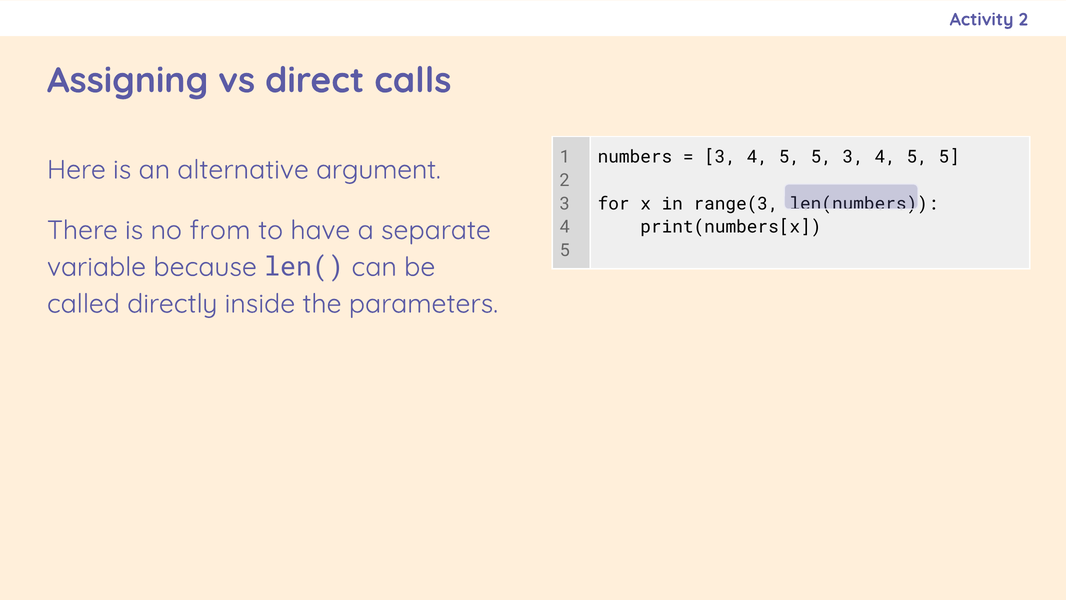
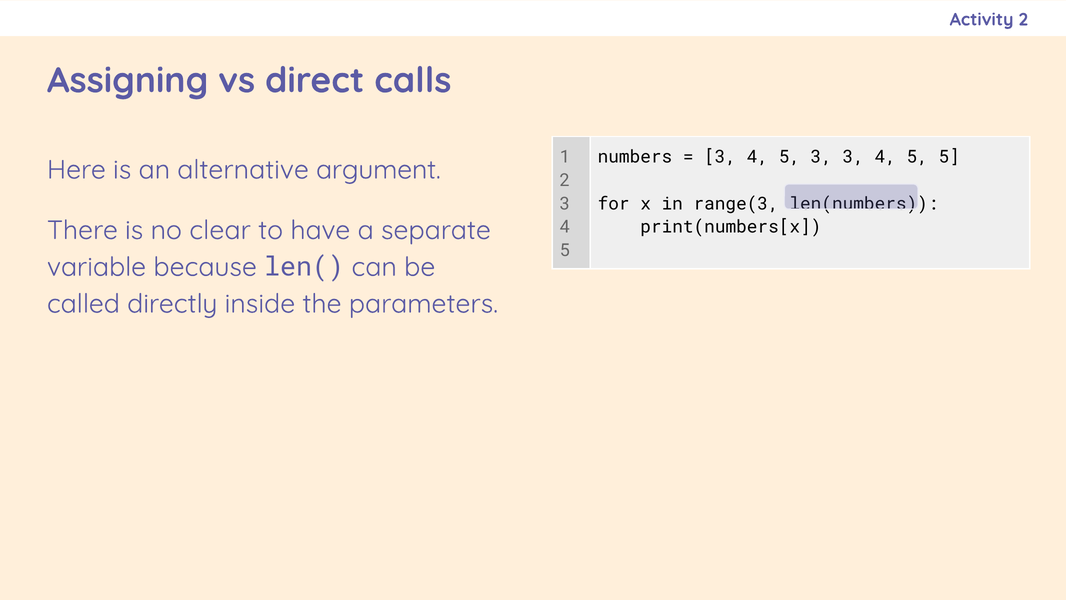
5 at (821, 157): 5 -> 3
from: from -> clear
